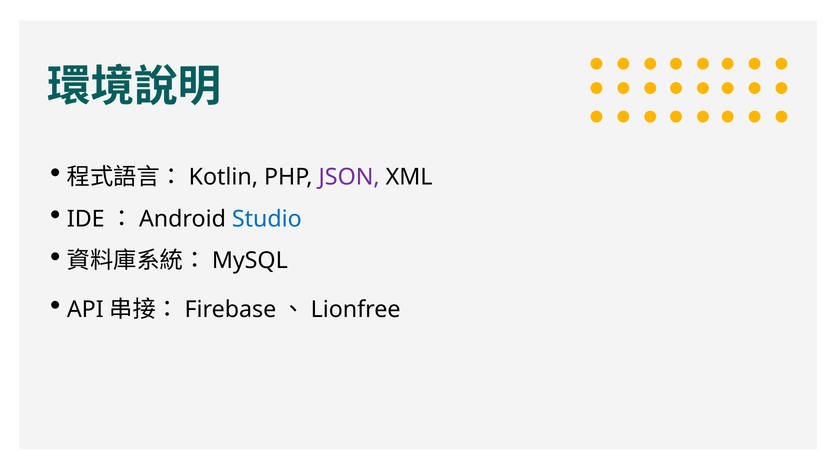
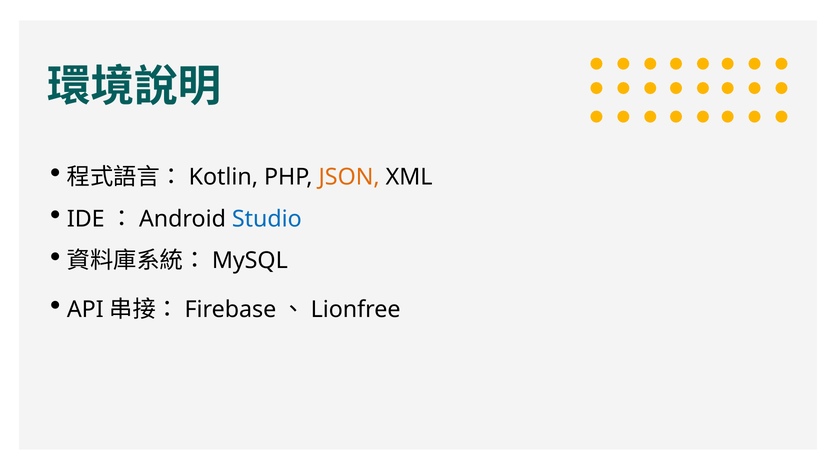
JSON colour: purple -> orange
